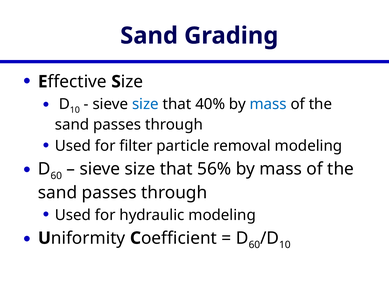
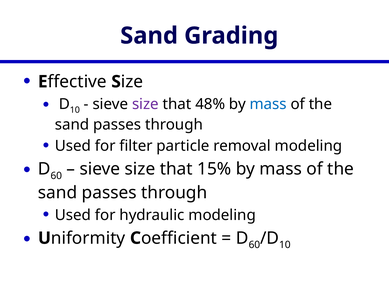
size at (145, 104) colour: blue -> purple
40%: 40% -> 48%
56%: 56% -> 15%
